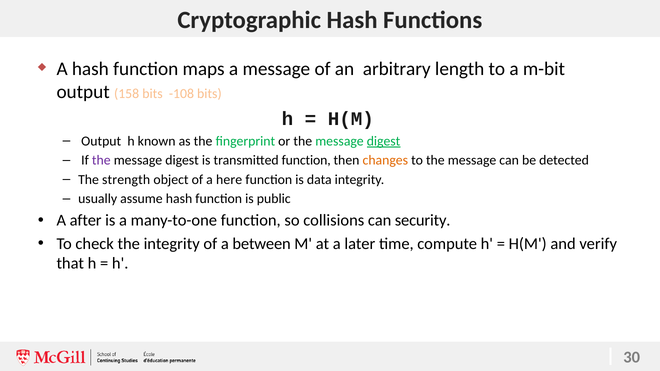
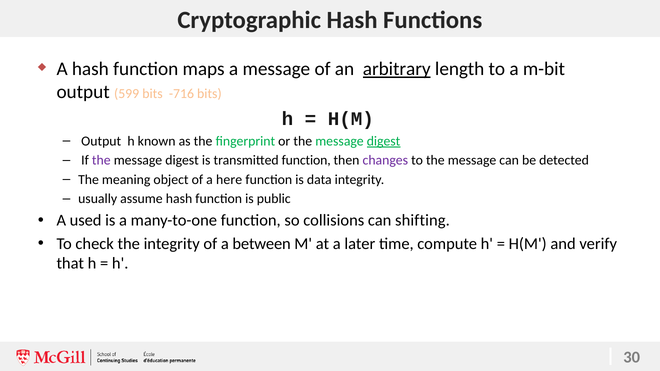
arbitrary underline: none -> present
158: 158 -> 599
-108: -108 -> -716
changes colour: orange -> purple
strength: strength -> meaning
after: after -> used
security: security -> shifting
